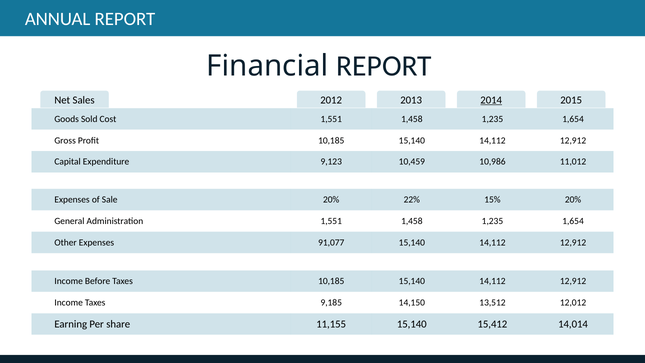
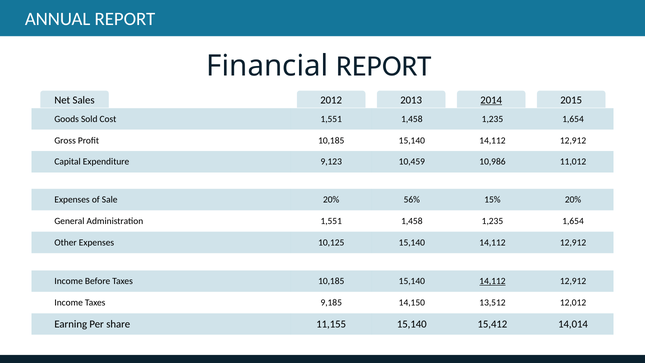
22%: 22% -> 56%
91,077: 91,077 -> 10,125
14,112 at (492, 281) underline: none -> present
